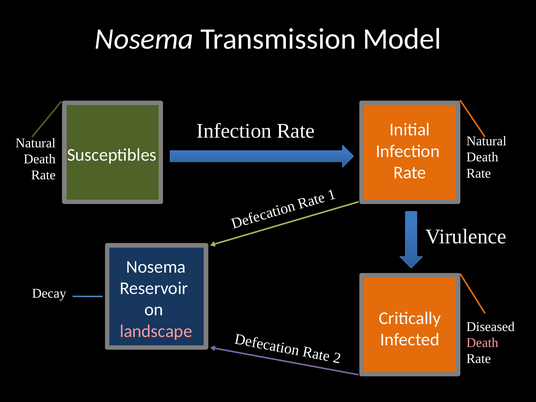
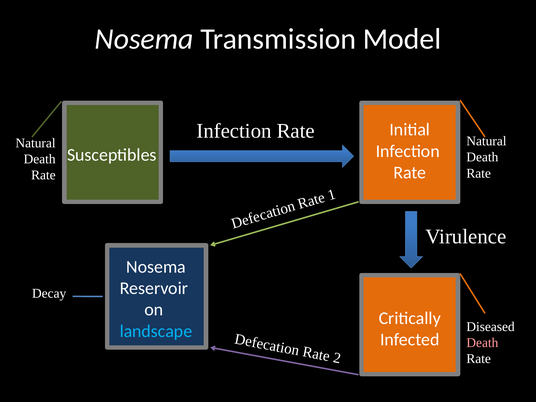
landscape colour: pink -> light blue
